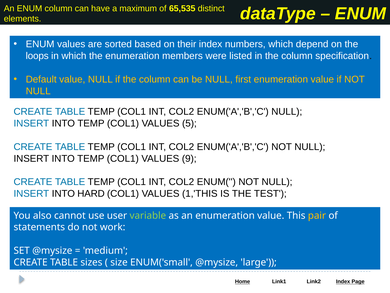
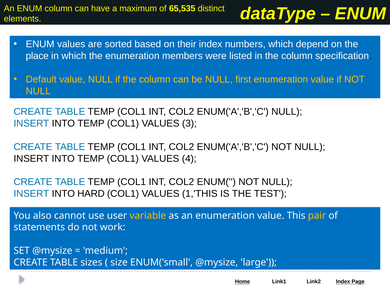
loops: loops -> place
5: 5 -> 3
9: 9 -> 4
variable colour: light green -> yellow
